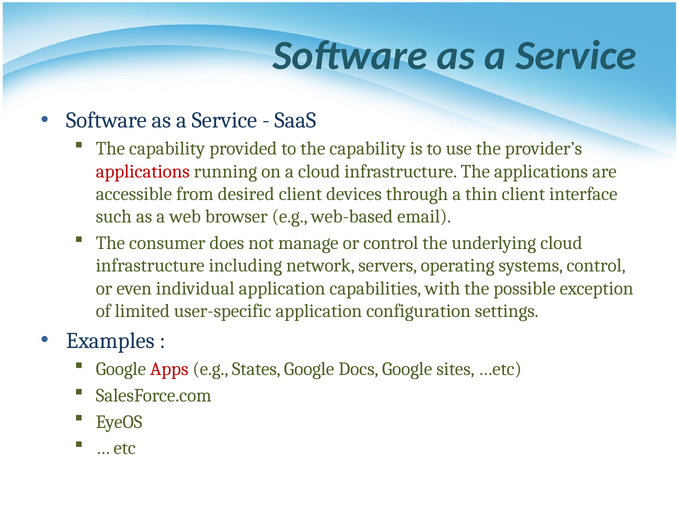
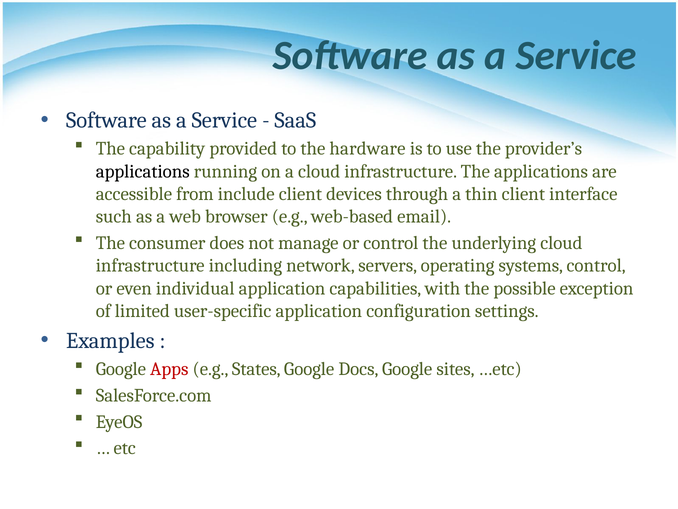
to the capability: capability -> hardware
applications at (143, 171) colour: red -> black
desired: desired -> include
